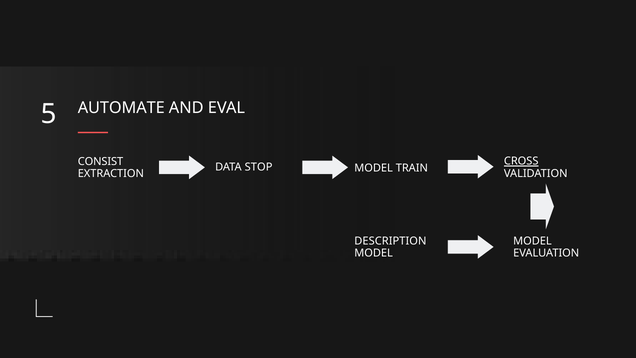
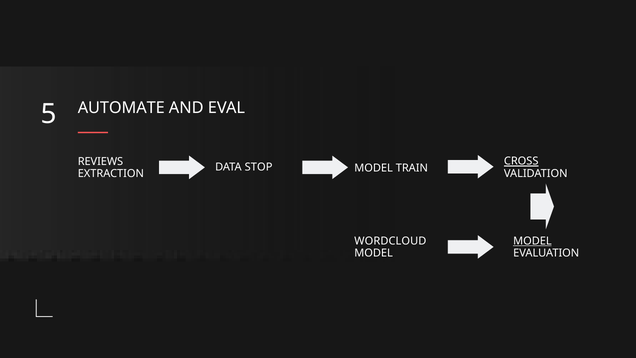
CONSIST: CONSIST -> REVIEWS
DESCRIPTION: DESCRIPTION -> WORDCLOUD
MODEL at (532, 241) underline: none -> present
